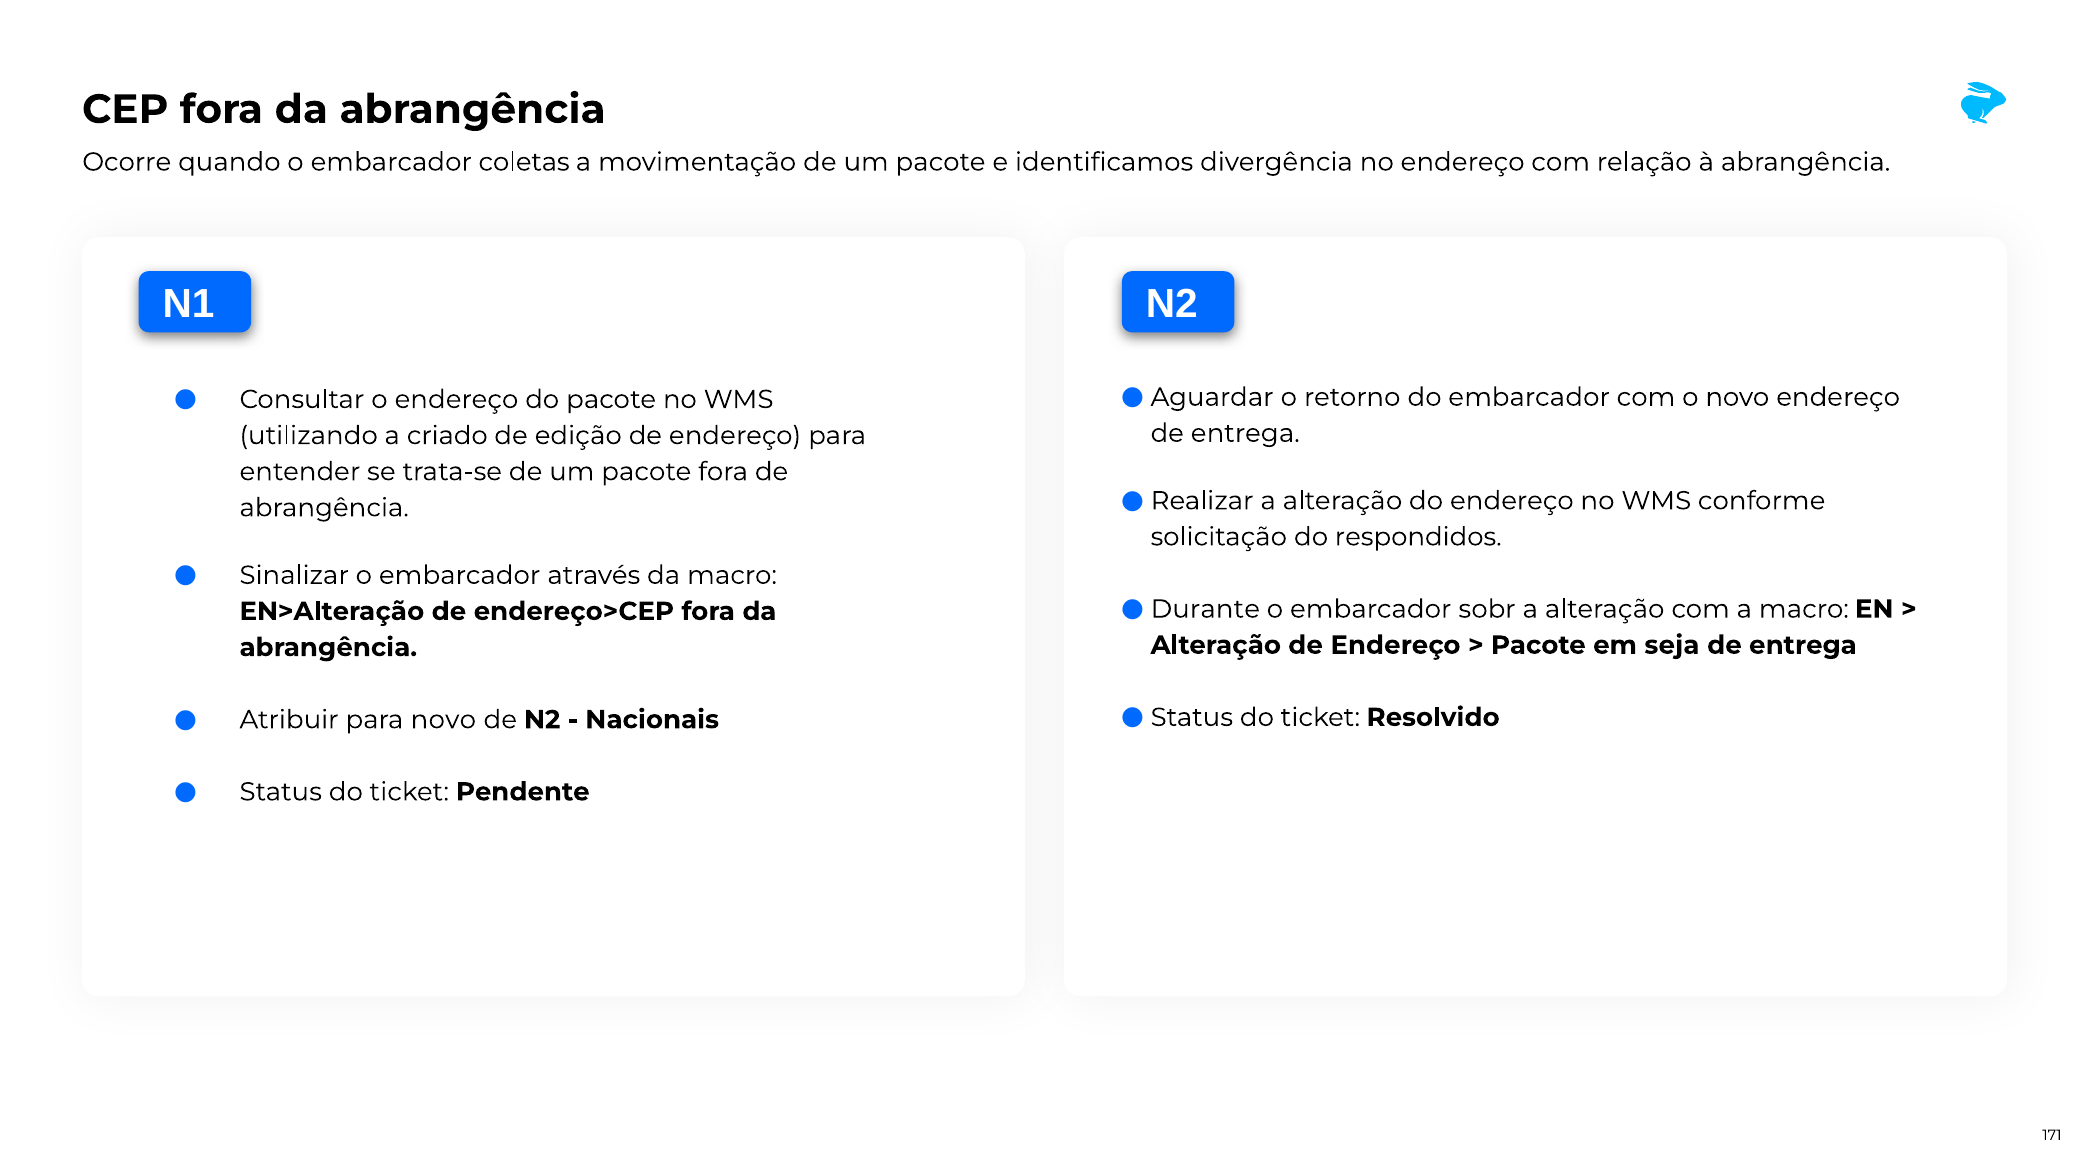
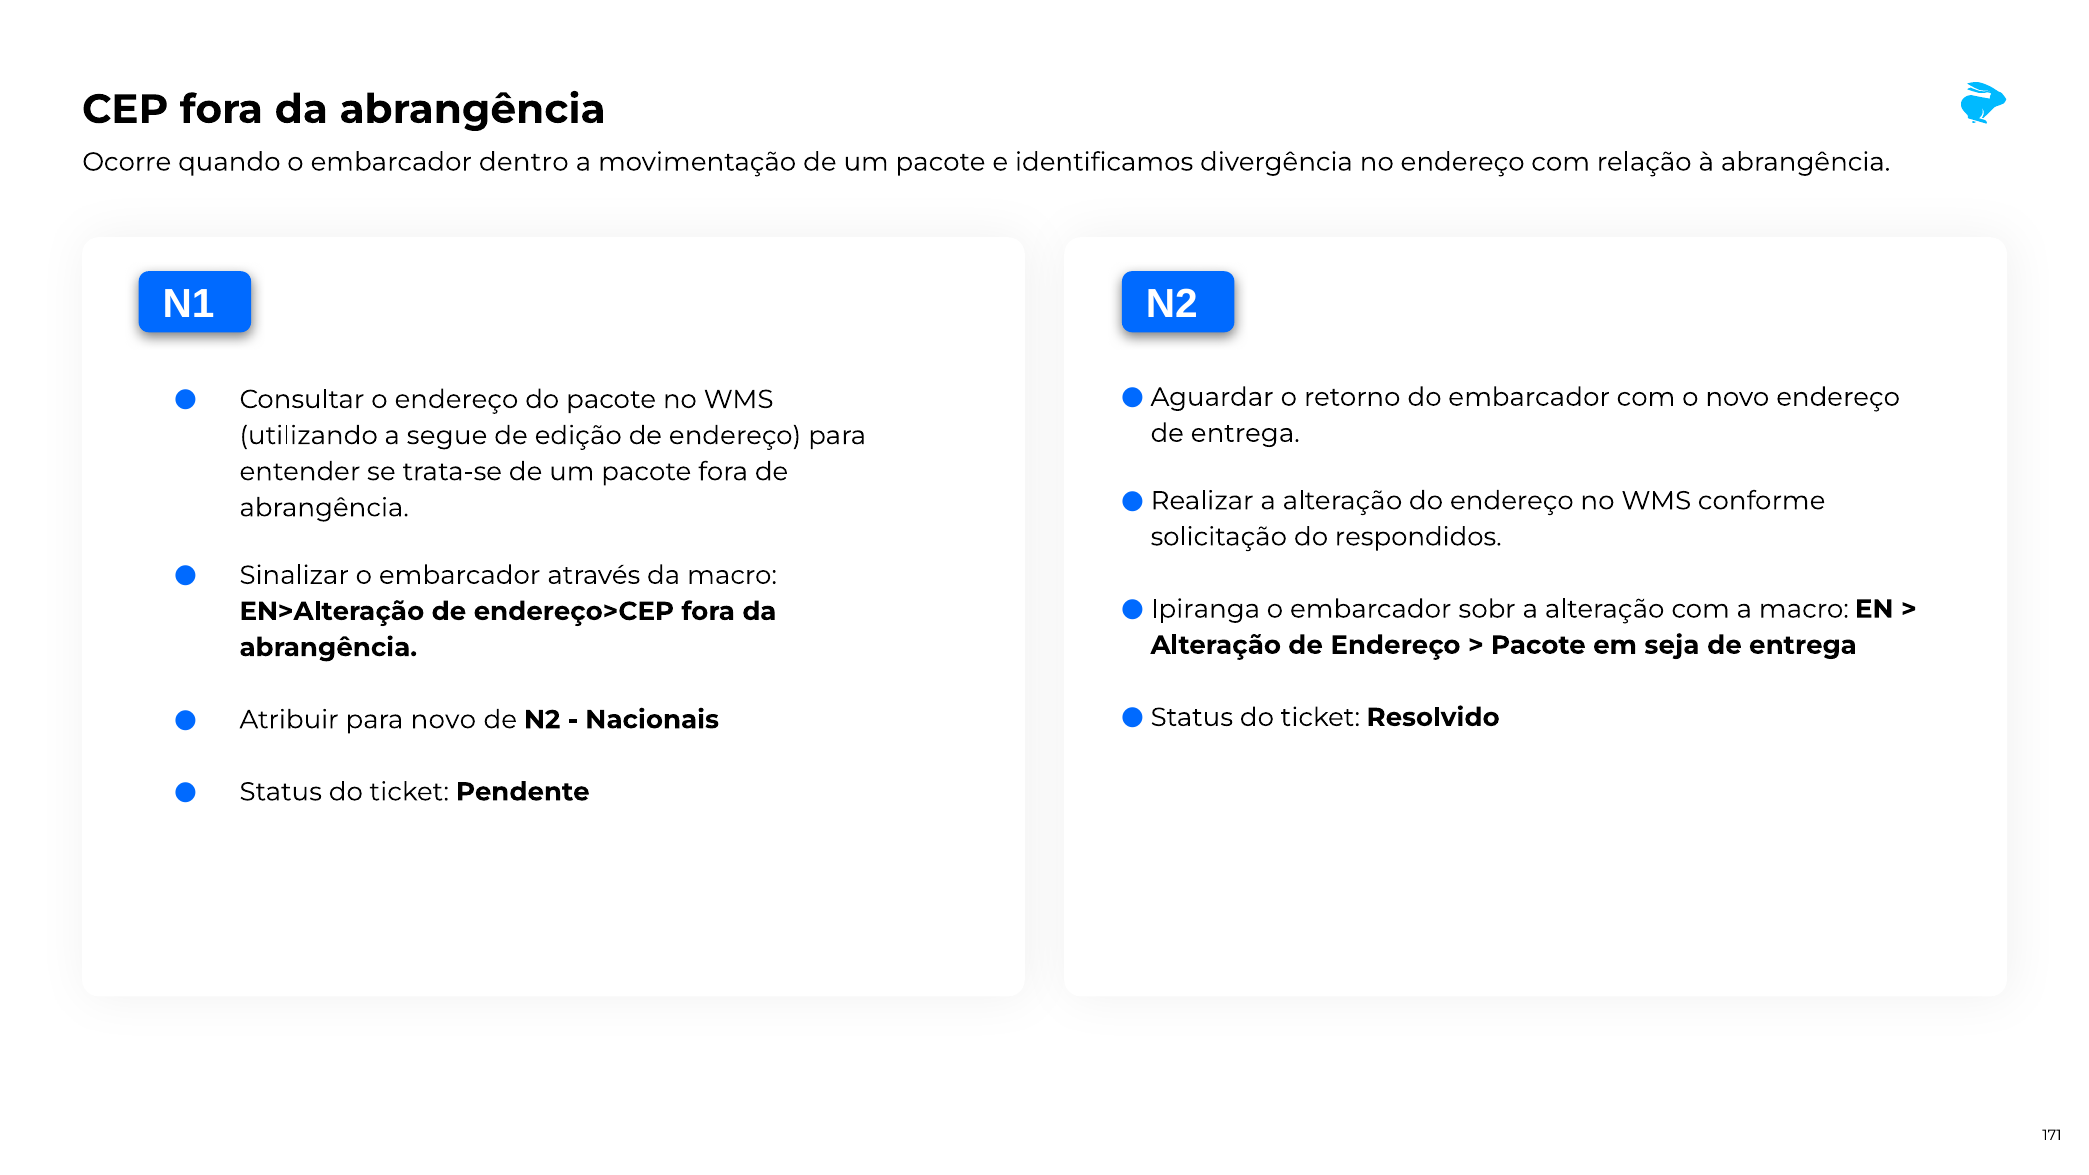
coletas: coletas -> dentro
criado: criado -> segue
Durante: Durante -> Ipiranga
